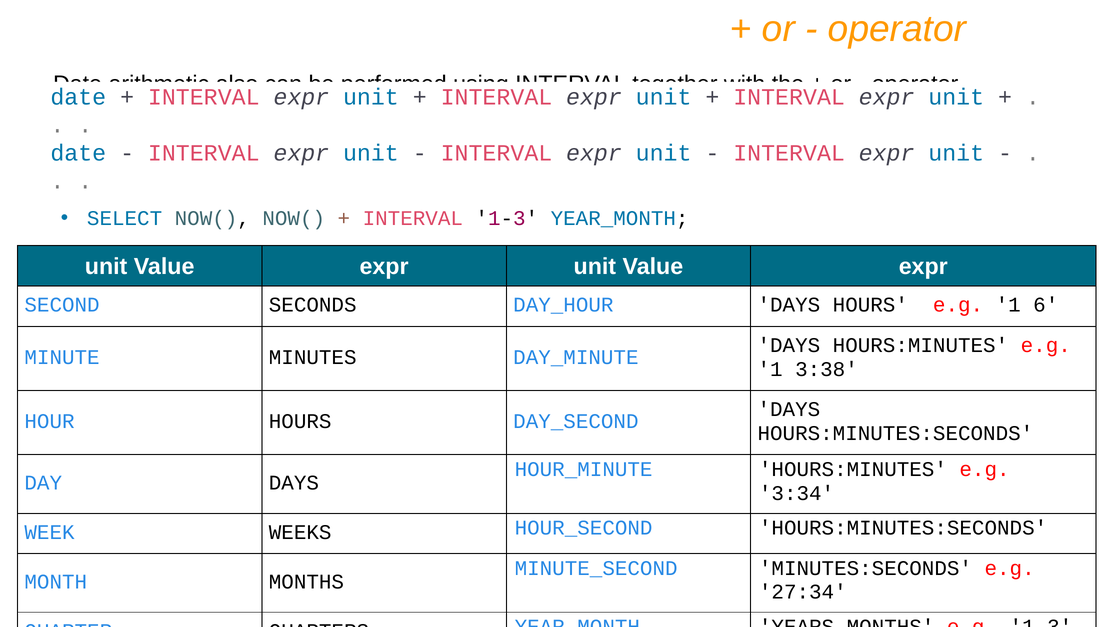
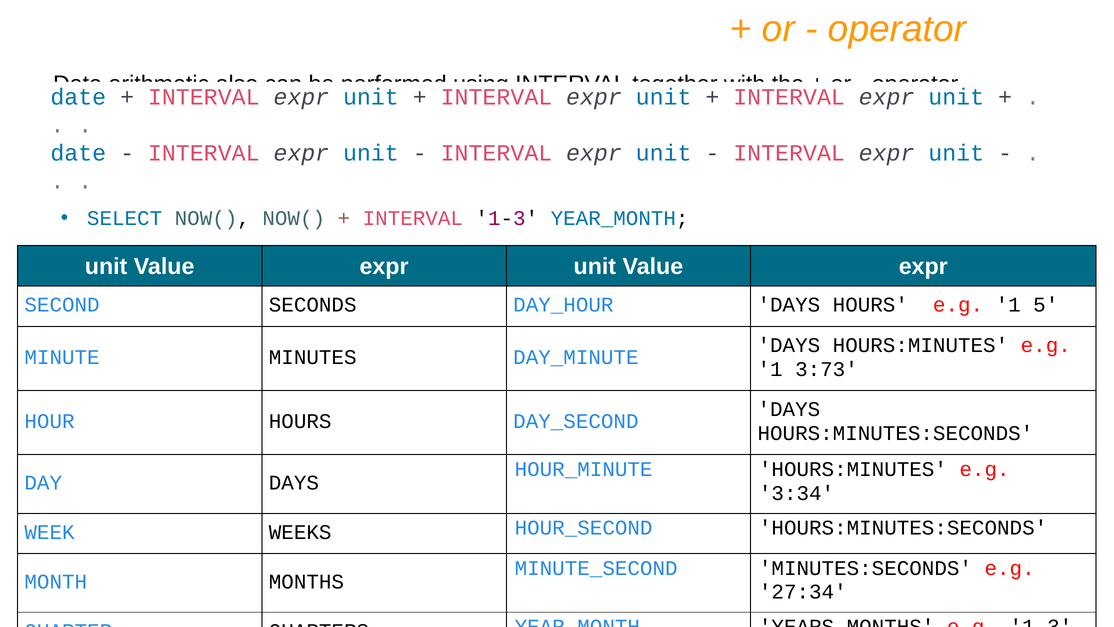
6: 6 -> 5
3:38: 3:38 -> 3:73
